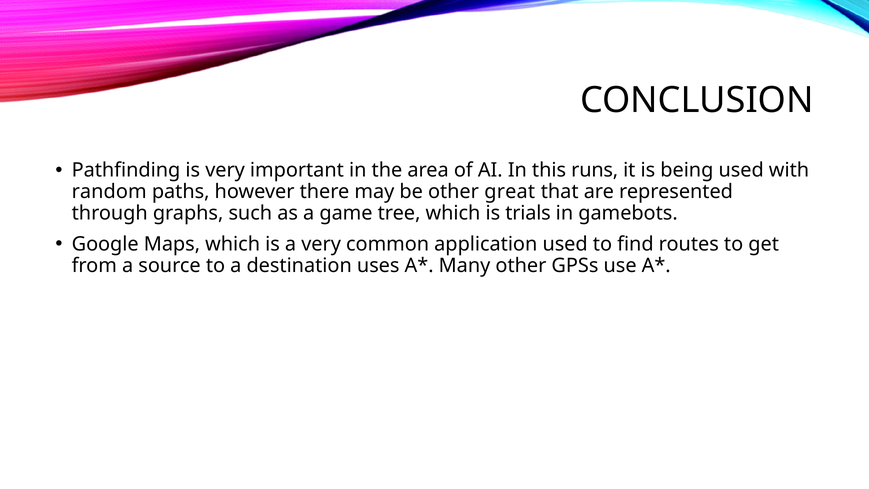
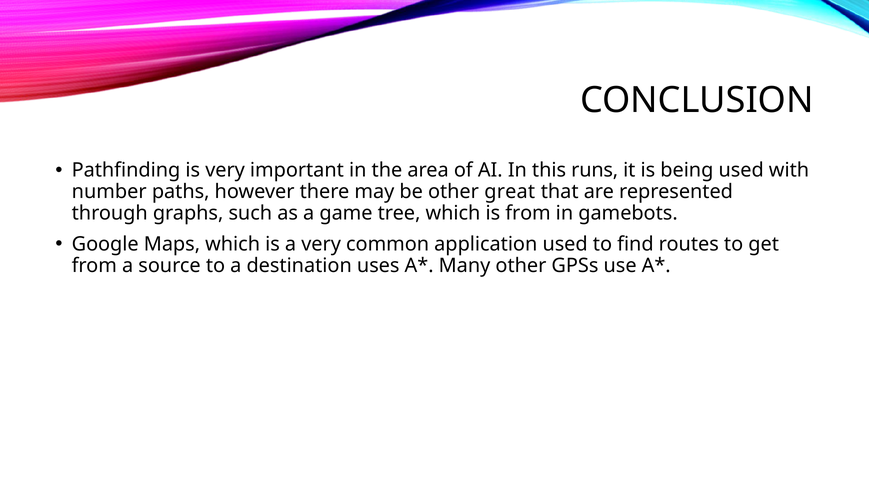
random: random -> number
is trials: trials -> from
